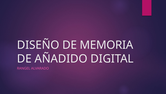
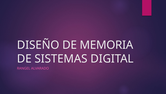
AÑADIDO: AÑADIDO -> SISTEMAS
